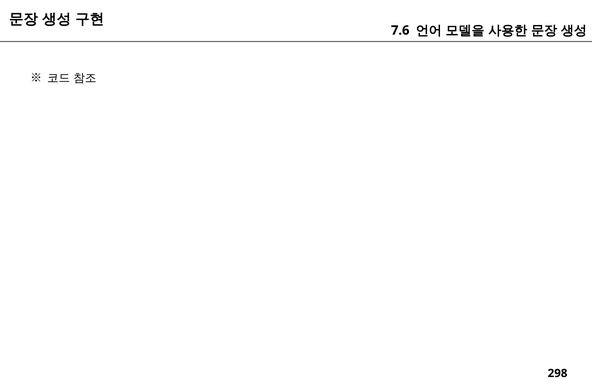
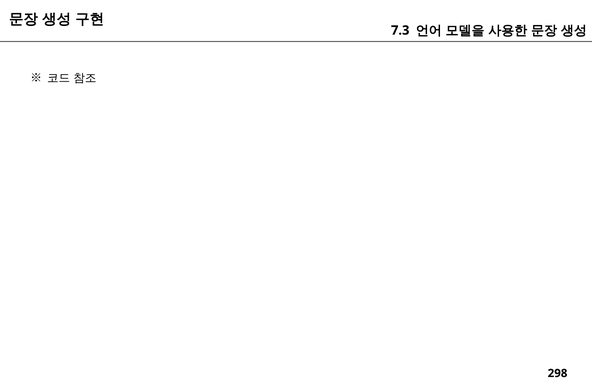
7.6: 7.6 -> 7.3
